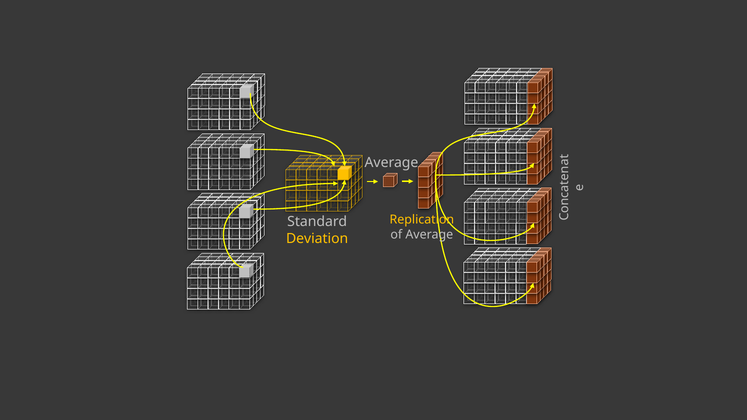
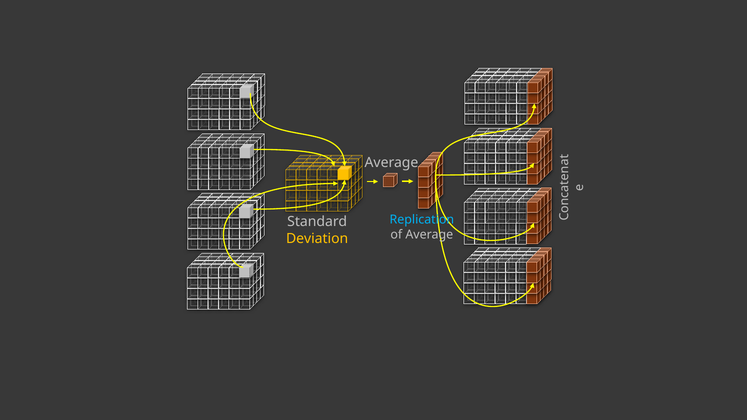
Replication colour: yellow -> light blue
